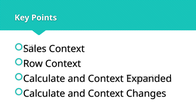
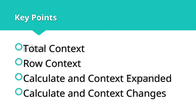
Sales: Sales -> Total
